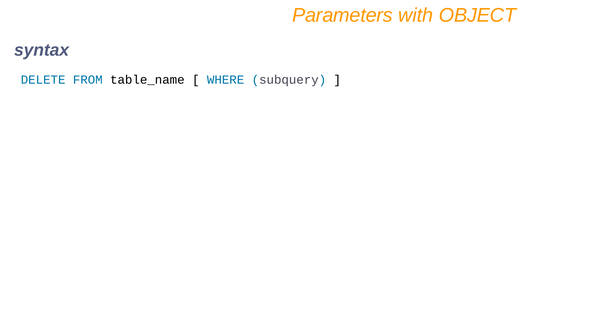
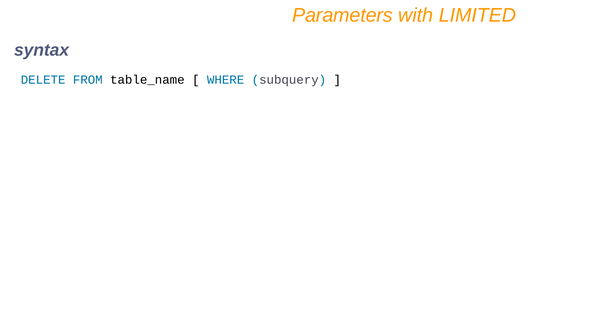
OBJECT: OBJECT -> LIMITED
